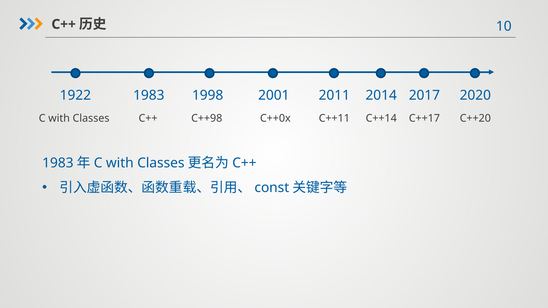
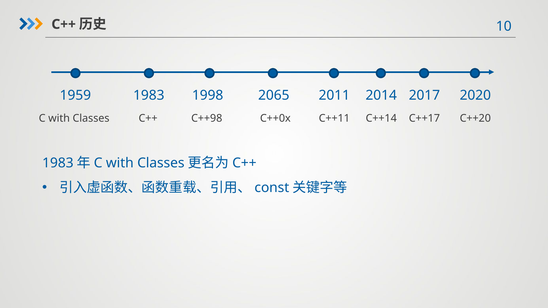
1922: 1922 -> 1959
2001: 2001 -> 2065
